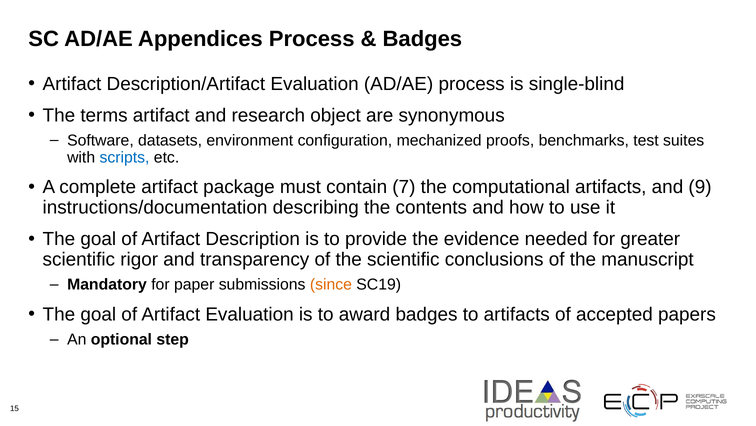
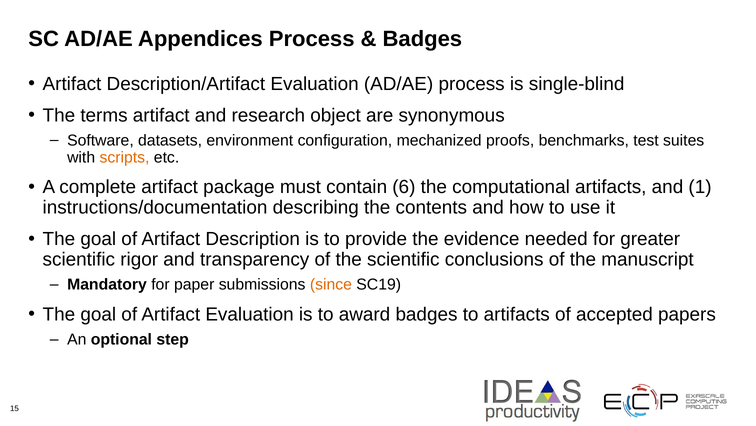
scripts colour: blue -> orange
7: 7 -> 6
9: 9 -> 1
